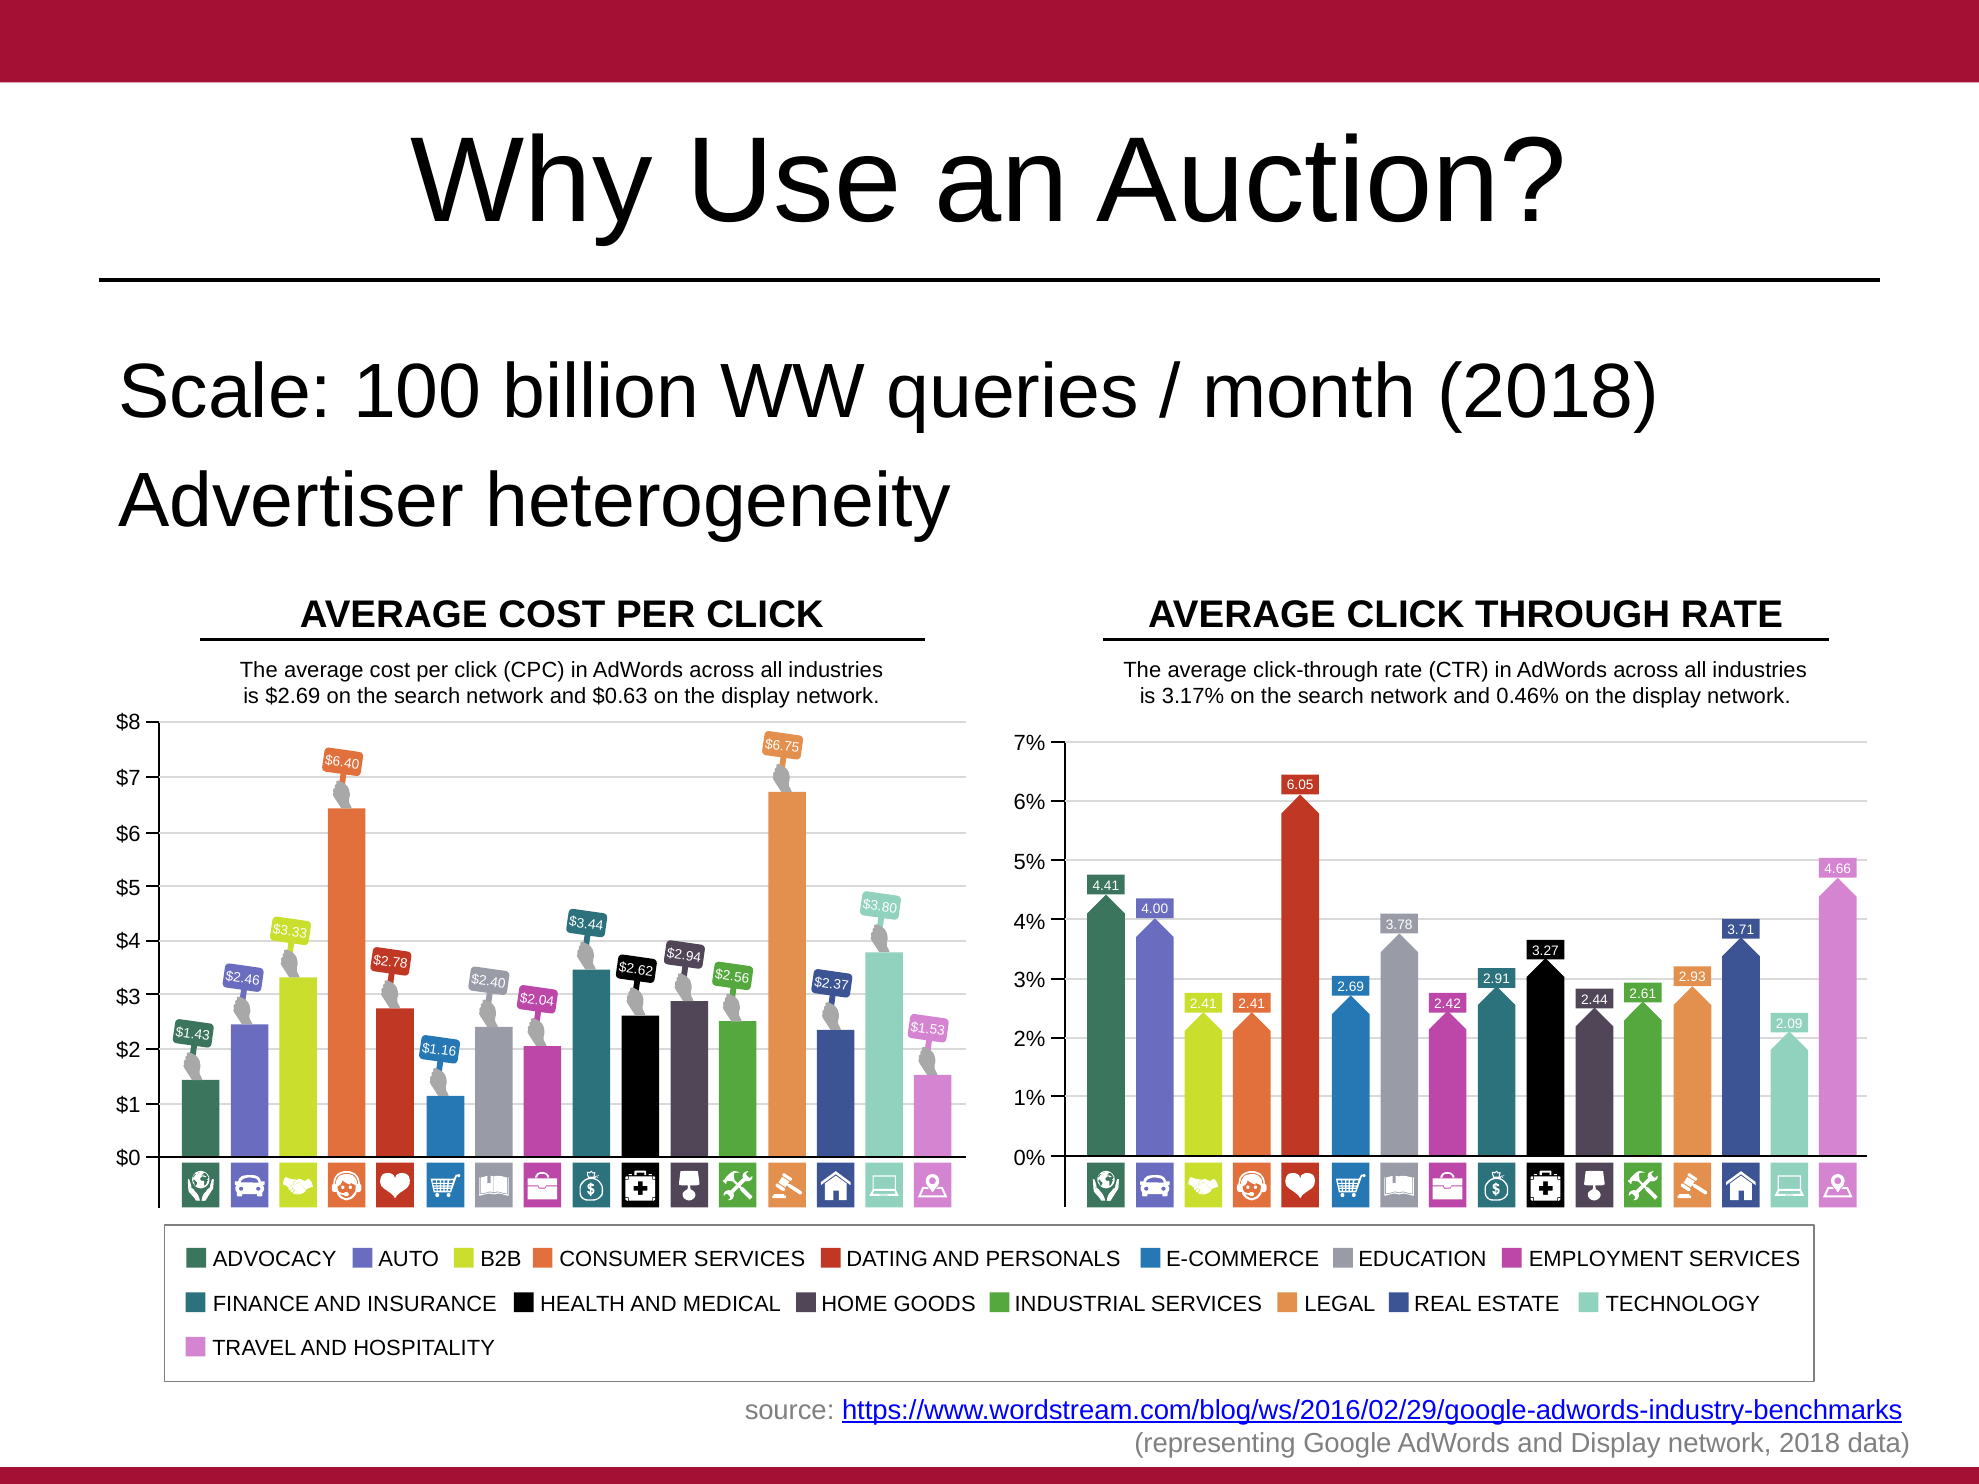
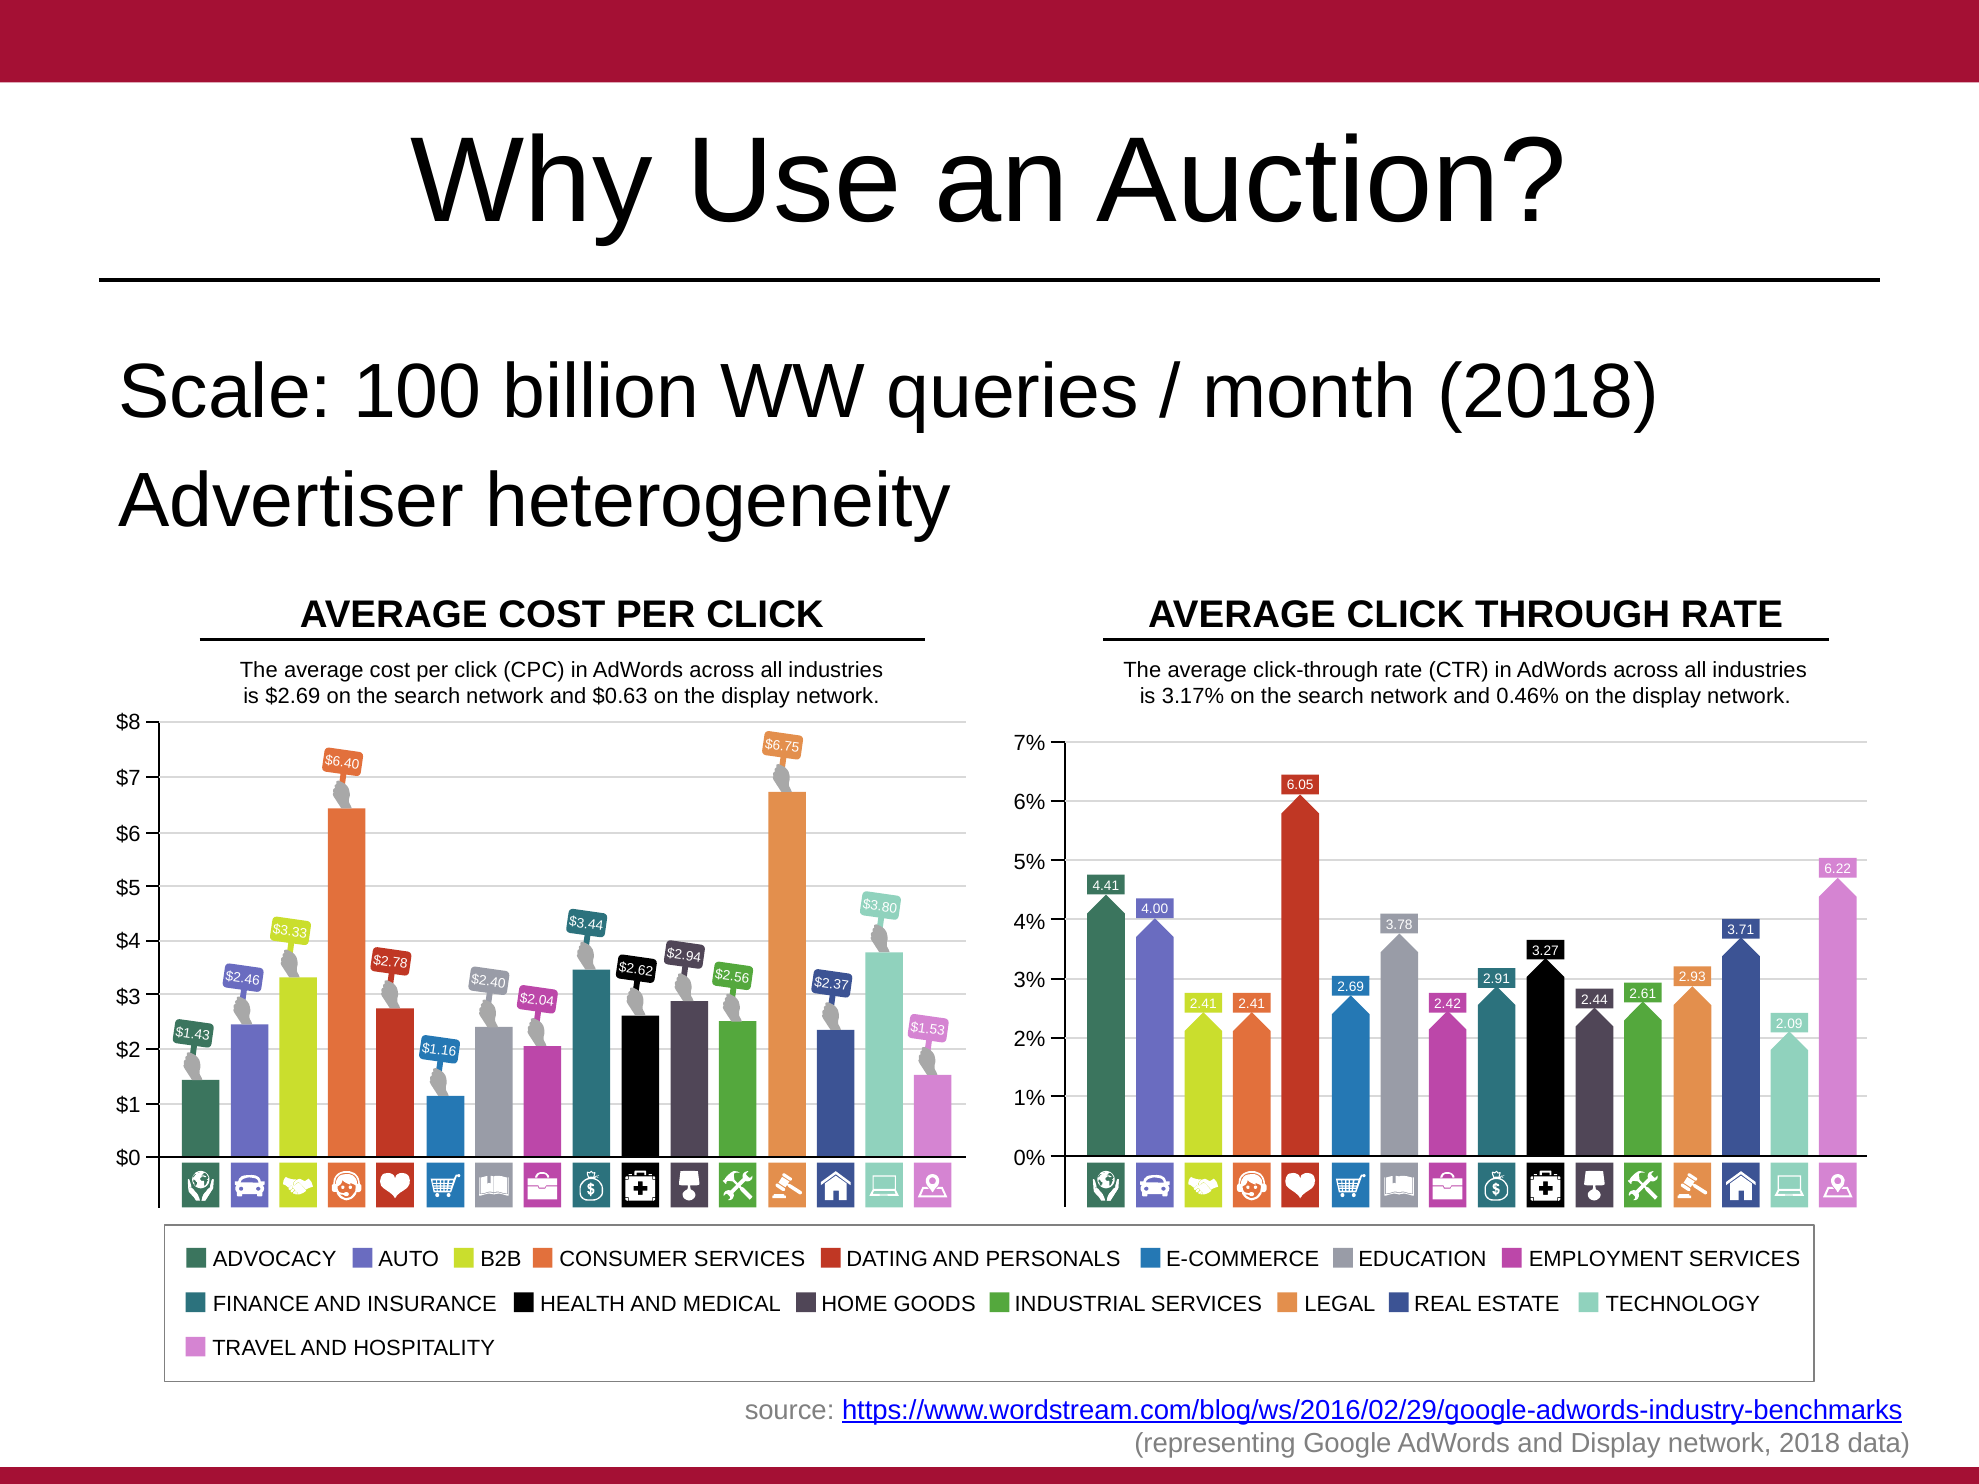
4.66: 4.66 -> 6.22
